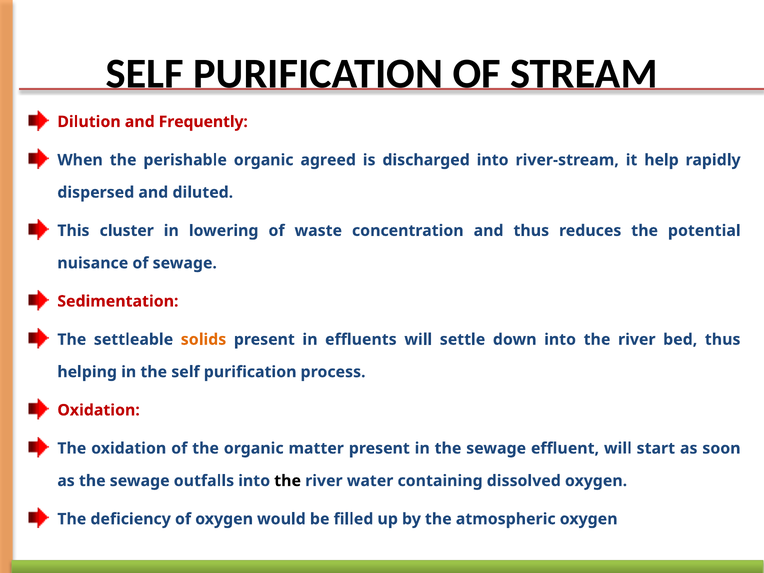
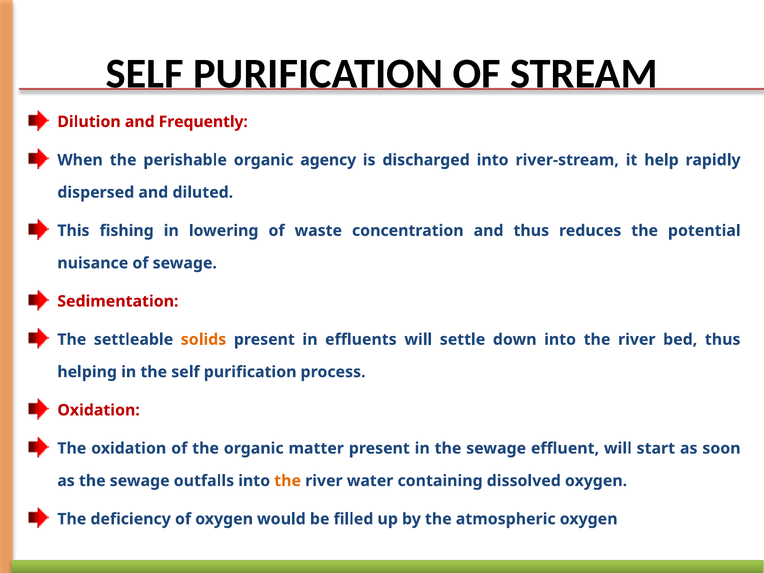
agreed: agreed -> agency
cluster: cluster -> fishing
the at (288, 481) colour: black -> orange
